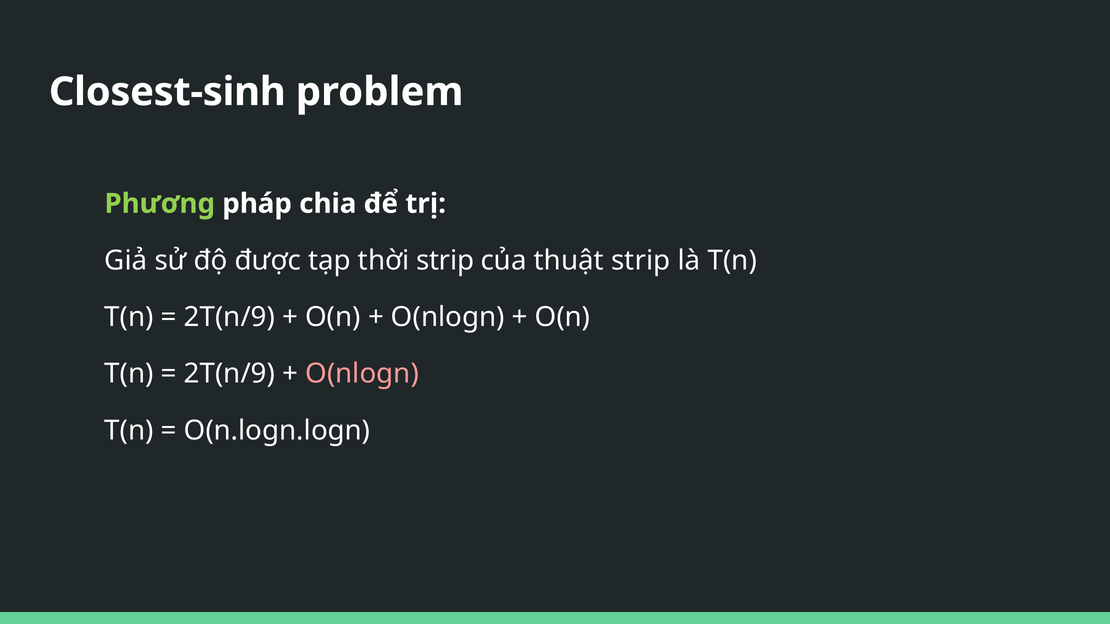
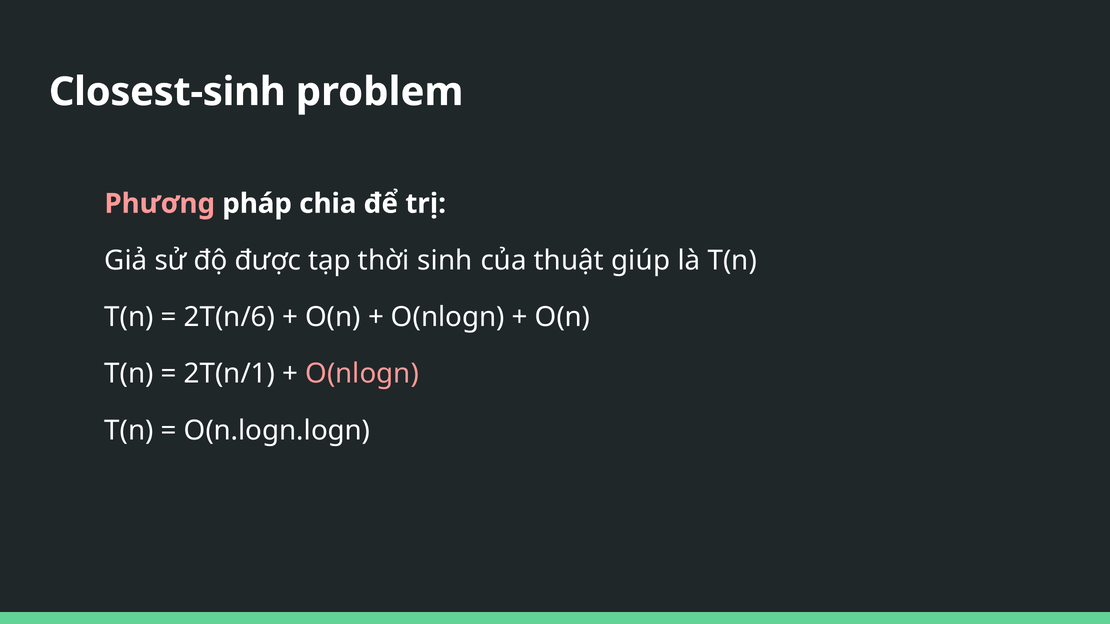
Phương colour: light green -> pink
thời strip: strip -> sinh
thuật strip: strip -> giúp
2T(n/9 at (229, 317): 2T(n/9 -> 2T(n/6
2T(n/9 at (229, 374): 2T(n/9 -> 2T(n/1
